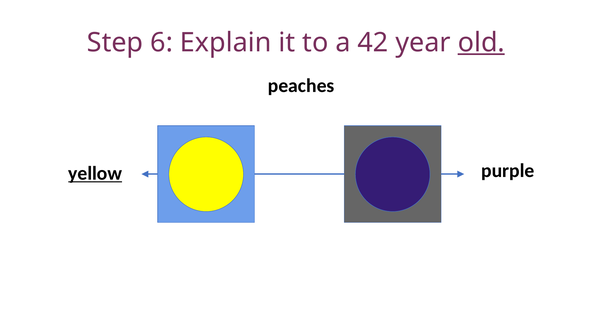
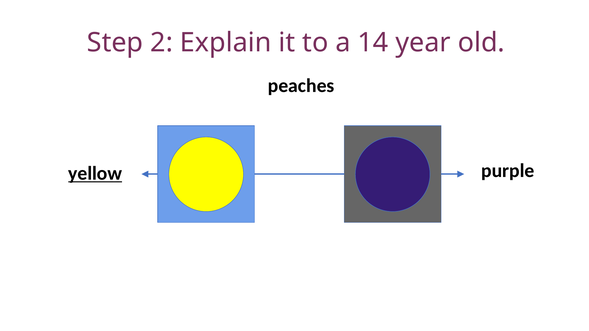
6: 6 -> 2
42: 42 -> 14
old underline: present -> none
